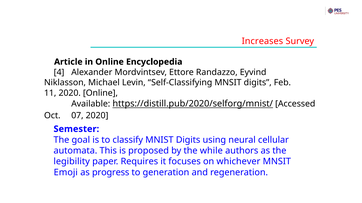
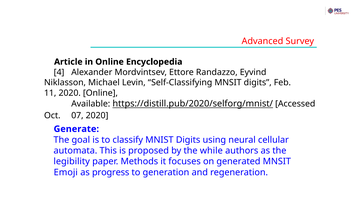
Increases: Increases -> Advanced
Semester: Semester -> Generate
Requires: Requires -> Methods
whichever: whichever -> generated
